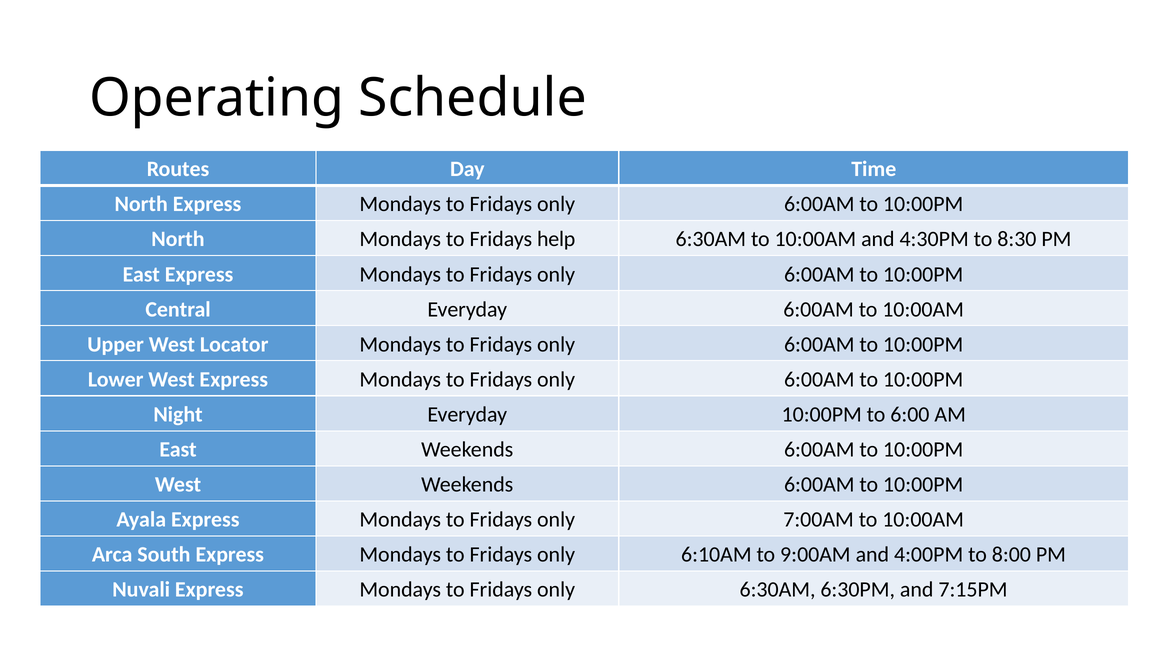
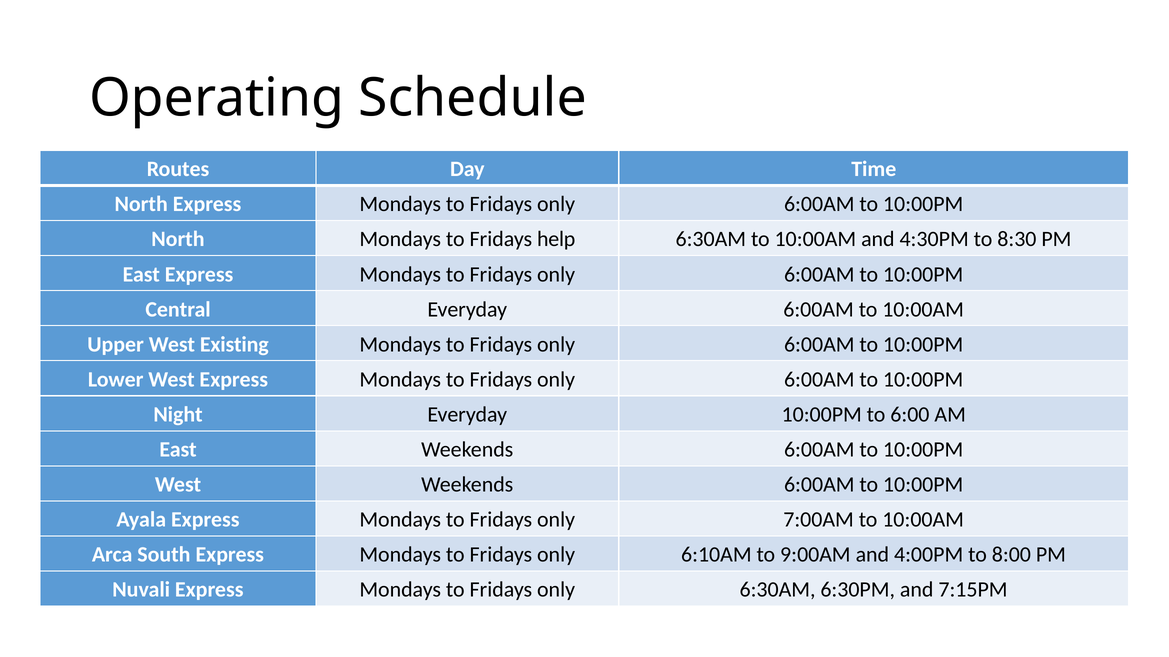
Locator: Locator -> Existing
